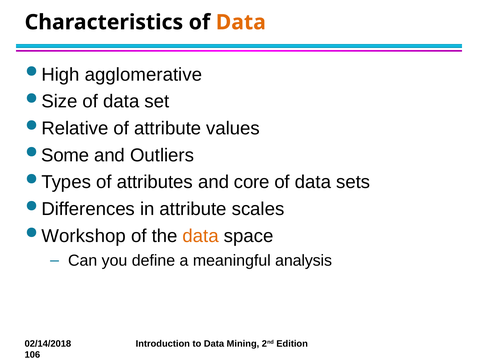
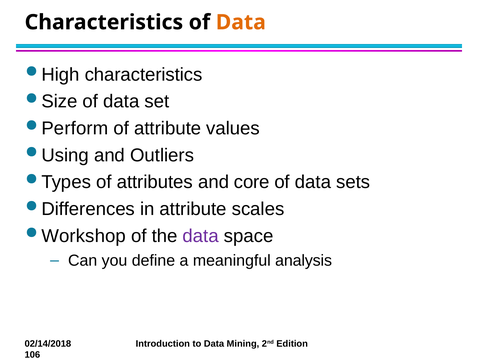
High agglomerative: agglomerative -> characteristics
Relative: Relative -> Perform
Some: Some -> Using
data at (201, 236) colour: orange -> purple
